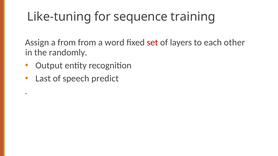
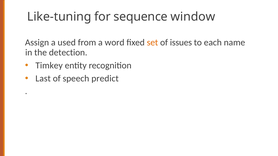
training: training -> window
a from: from -> used
set colour: red -> orange
layers: layers -> issues
other: other -> name
randomly: randomly -> detection
Output: Output -> Timkey
